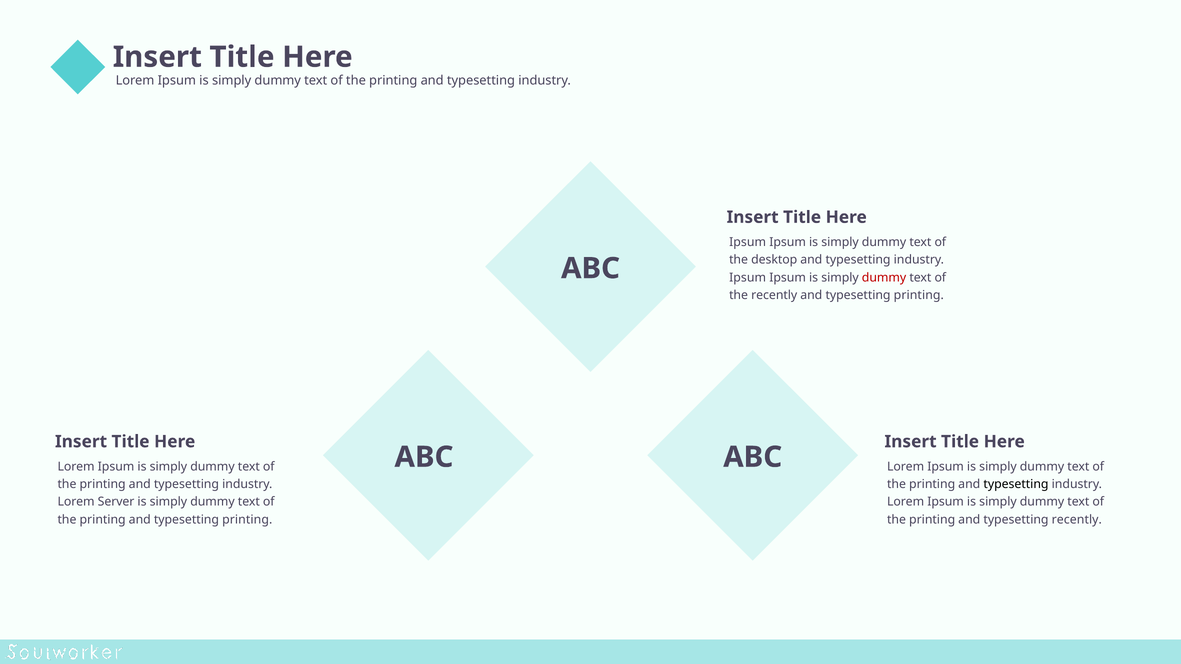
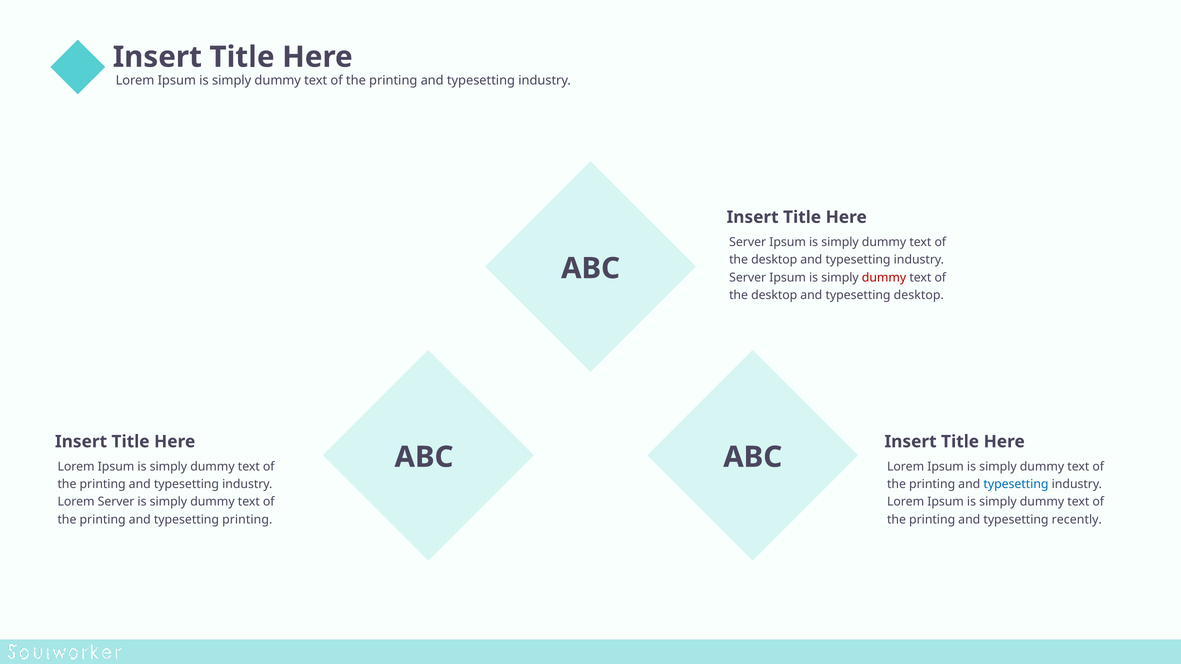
Ipsum at (748, 242): Ipsum -> Server
Ipsum at (748, 278): Ipsum -> Server
recently at (774, 295): recently -> desktop
printing at (919, 295): printing -> desktop
typesetting at (1016, 484) colour: black -> blue
